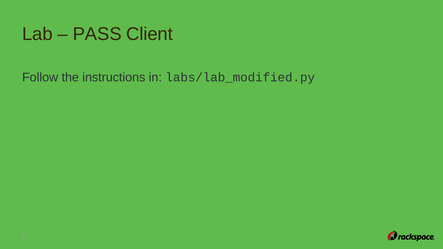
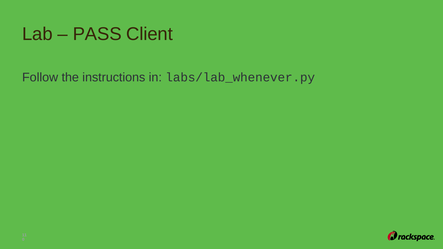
labs/lab_modified.py: labs/lab_modified.py -> labs/lab_whenever.py
